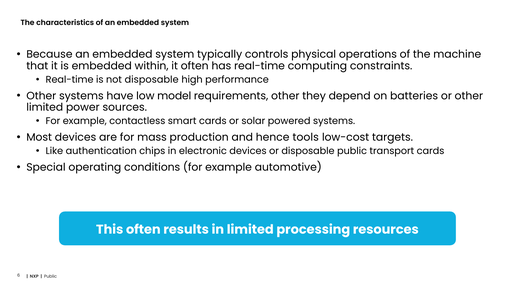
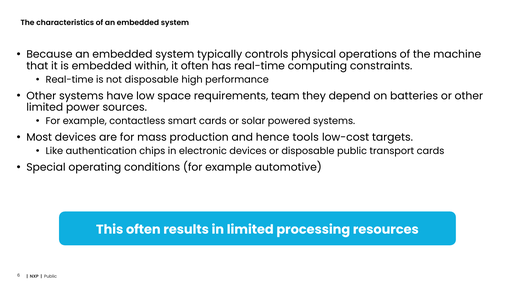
model: model -> space
requirements other: other -> team
